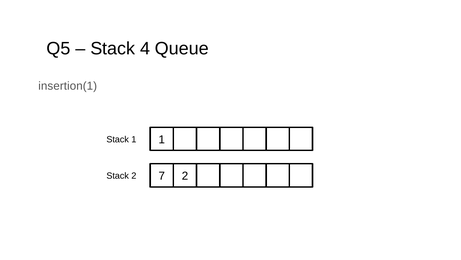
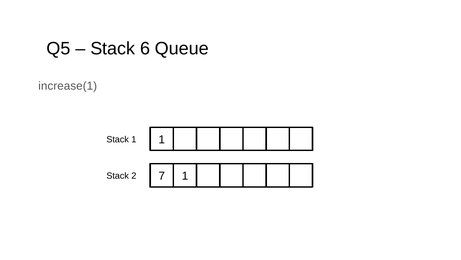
4: 4 -> 6
insertion(1: insertion(1 -> increase(1
7 2: 2 -> 1
